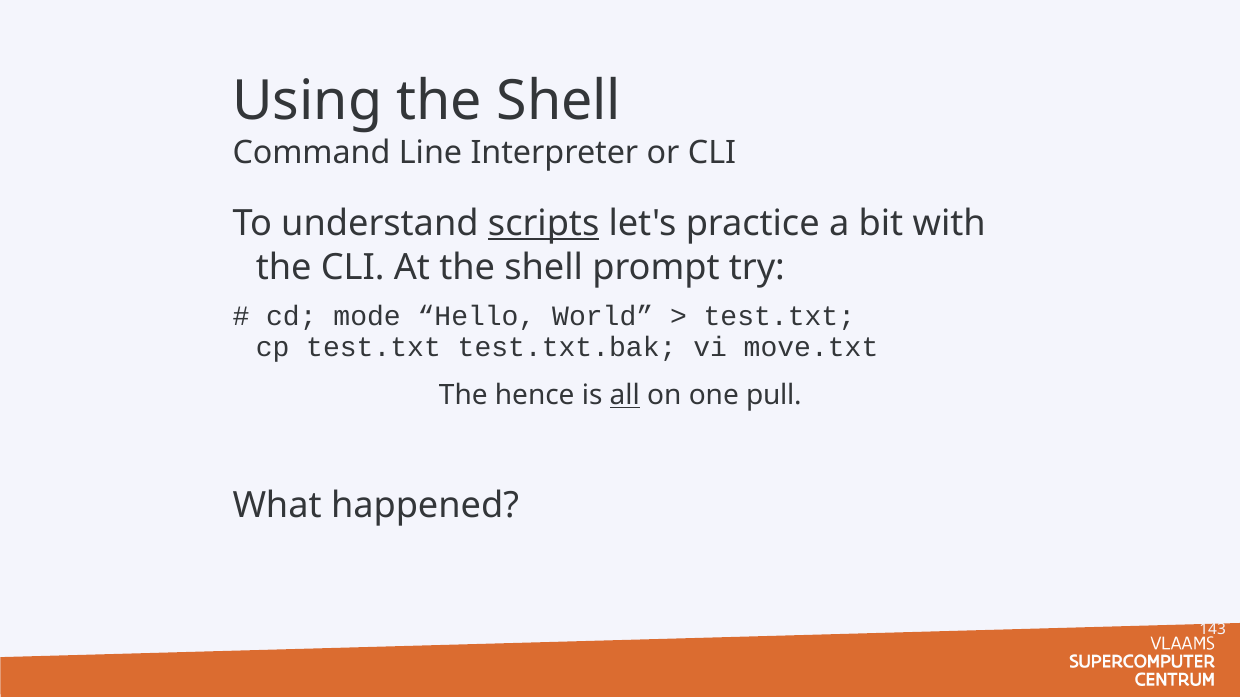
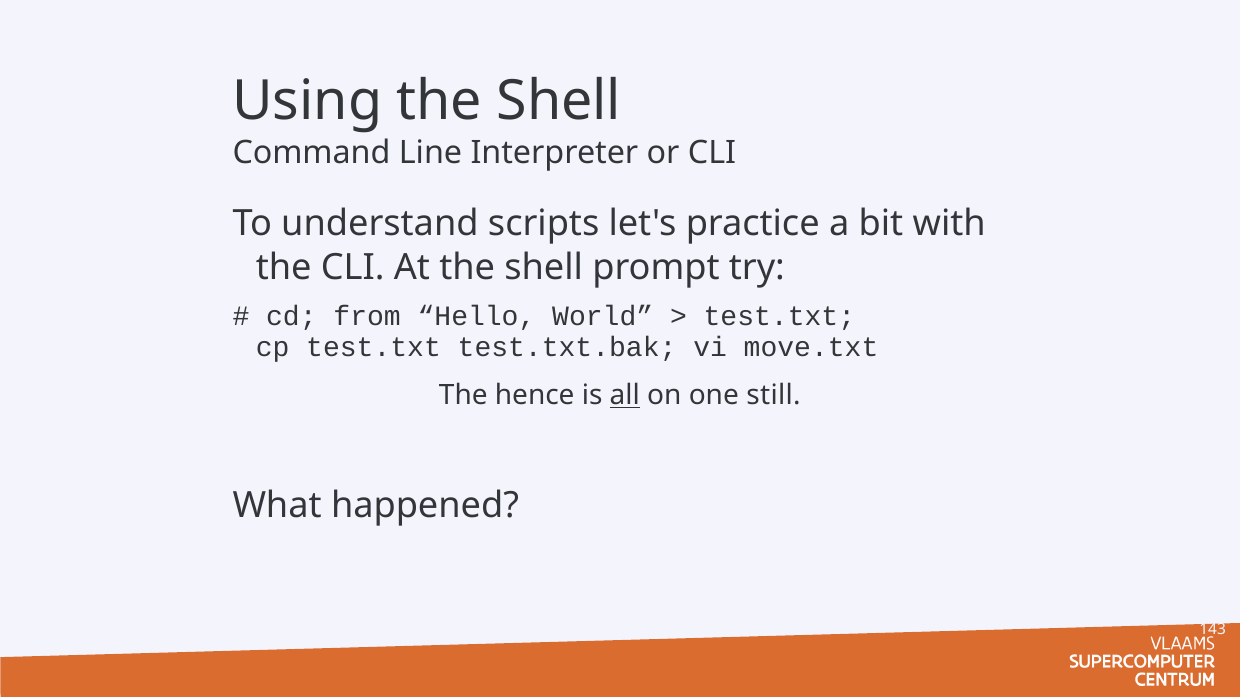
scripts underline: present -> none
mode: mode -> from
pull: pull -> still
